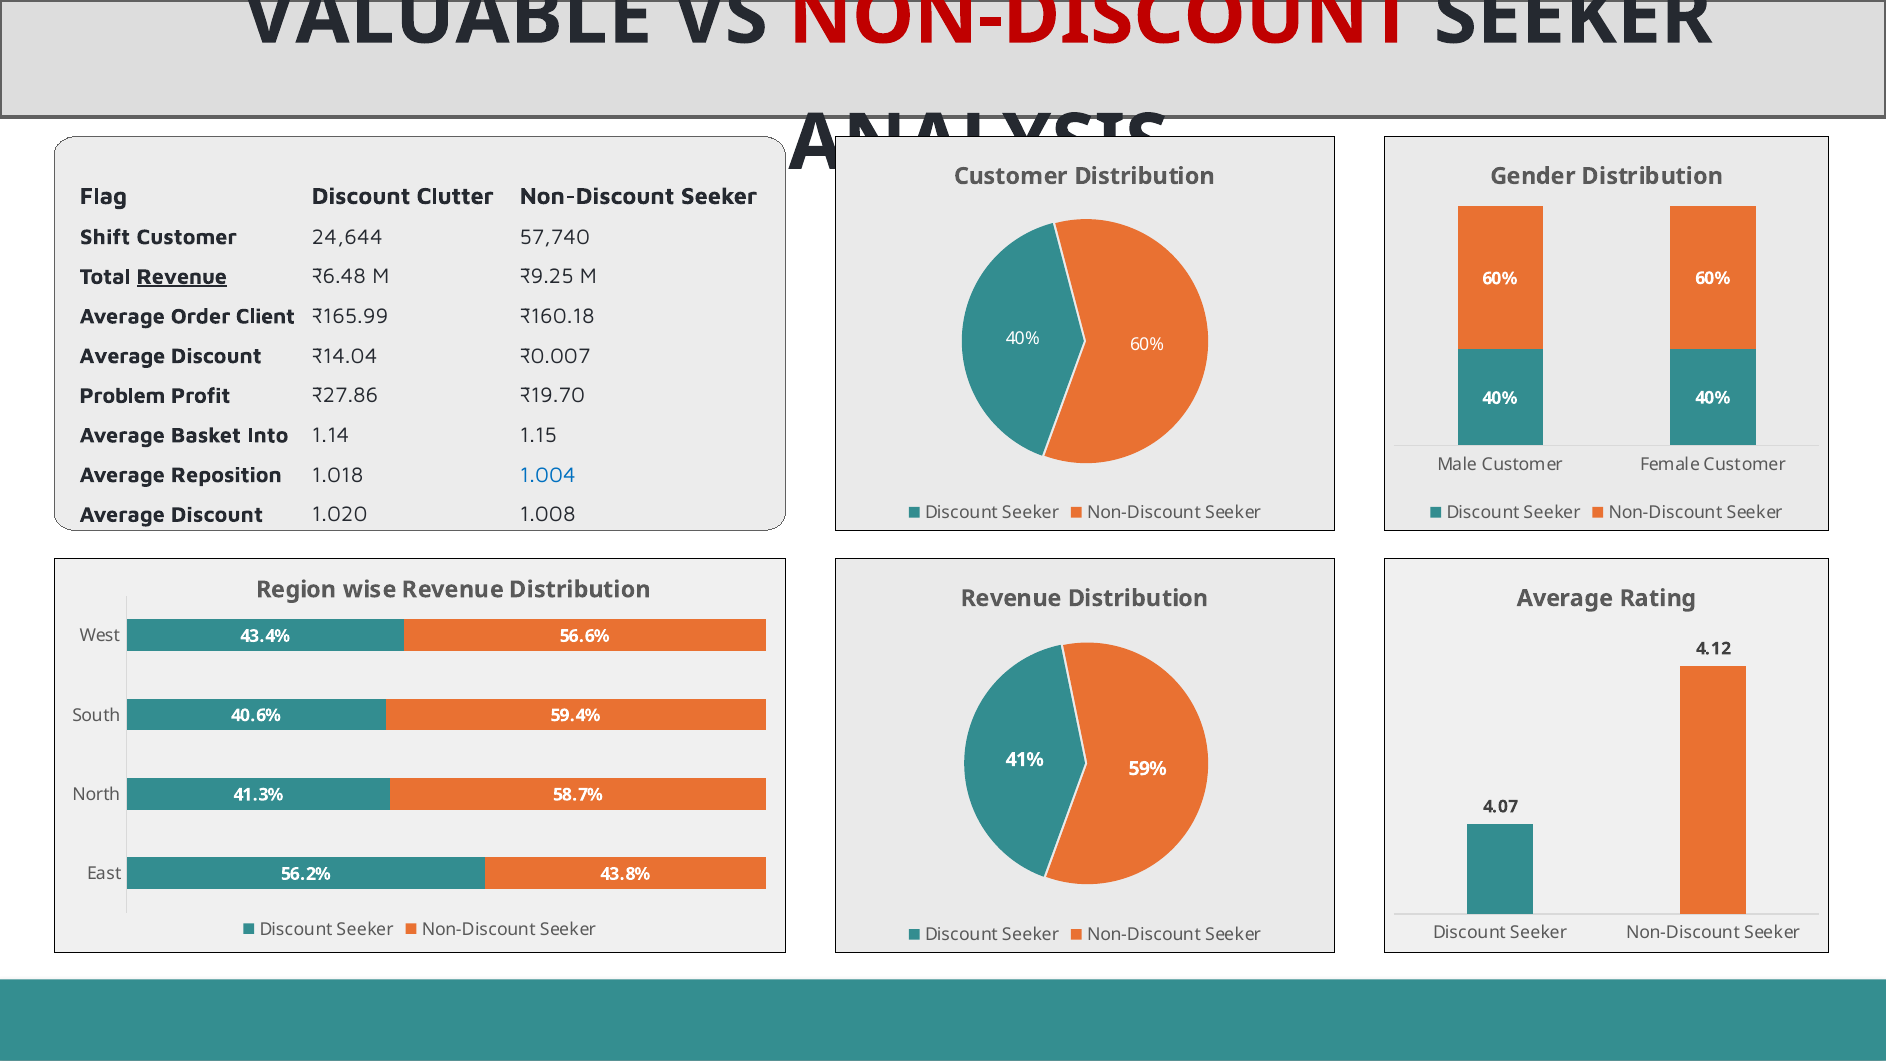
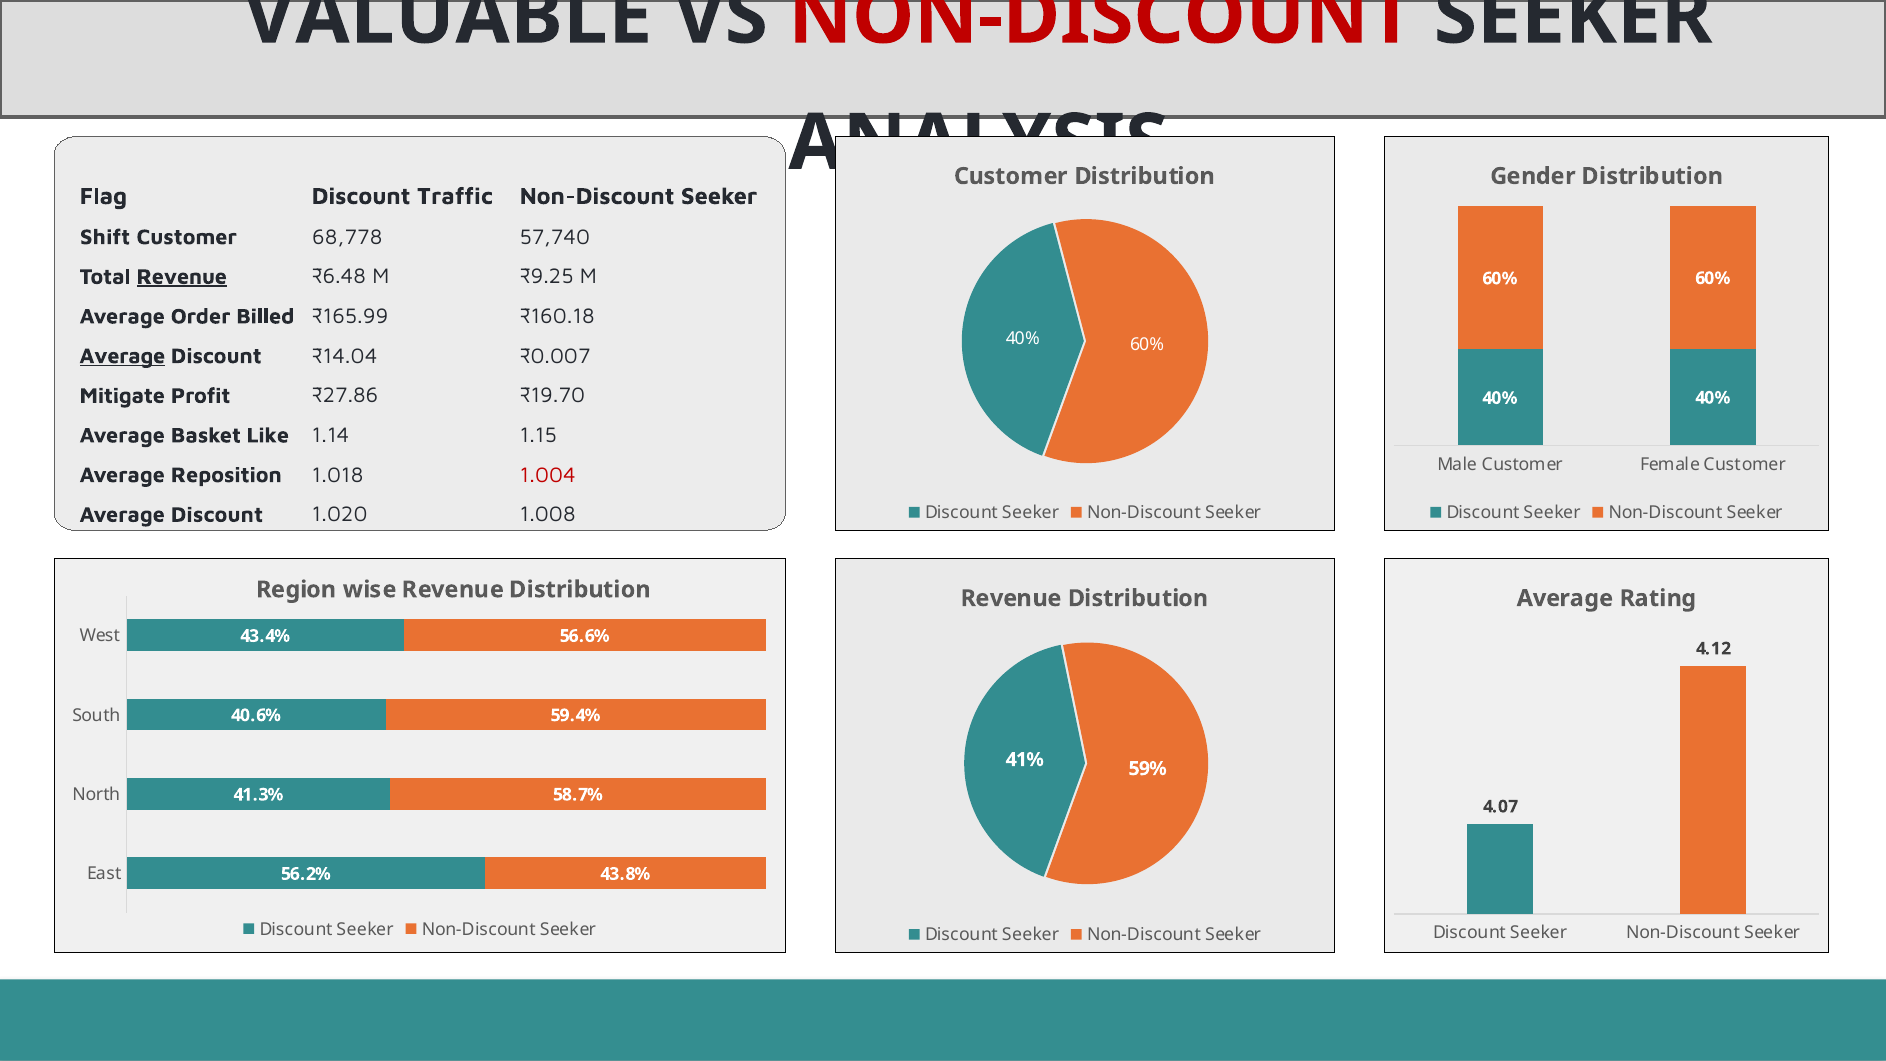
Clutter: Clutter -> Traffic
24,644: 24,644 -> 68,778
Client: Client -> Billed
Average at (122, 356) underline: none -> present
Problem: Problem -> Mitigate
Into: Into -> Like
1.004 colour: blue -> red
